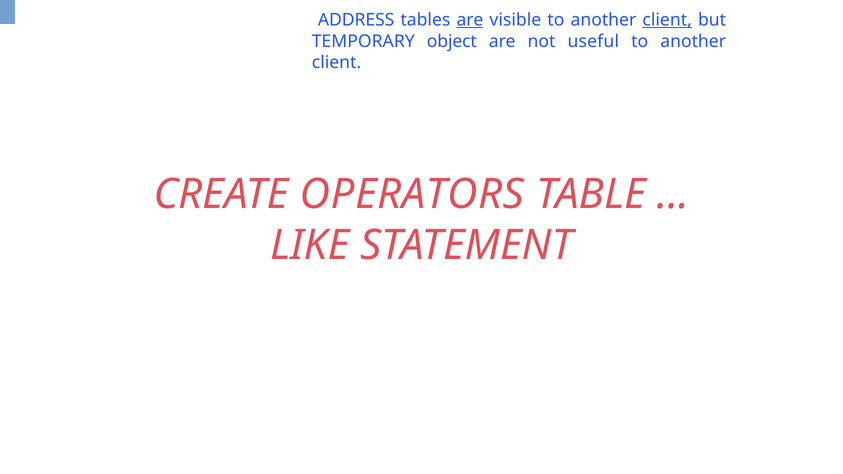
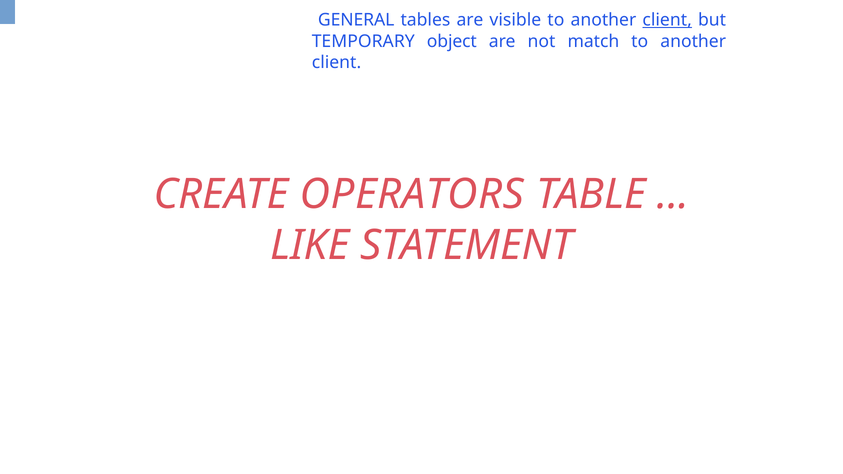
ADDRESS: ADDRESS -> GENERAL
are at (470, 20) underline: present -> none
useful: useful -> match
